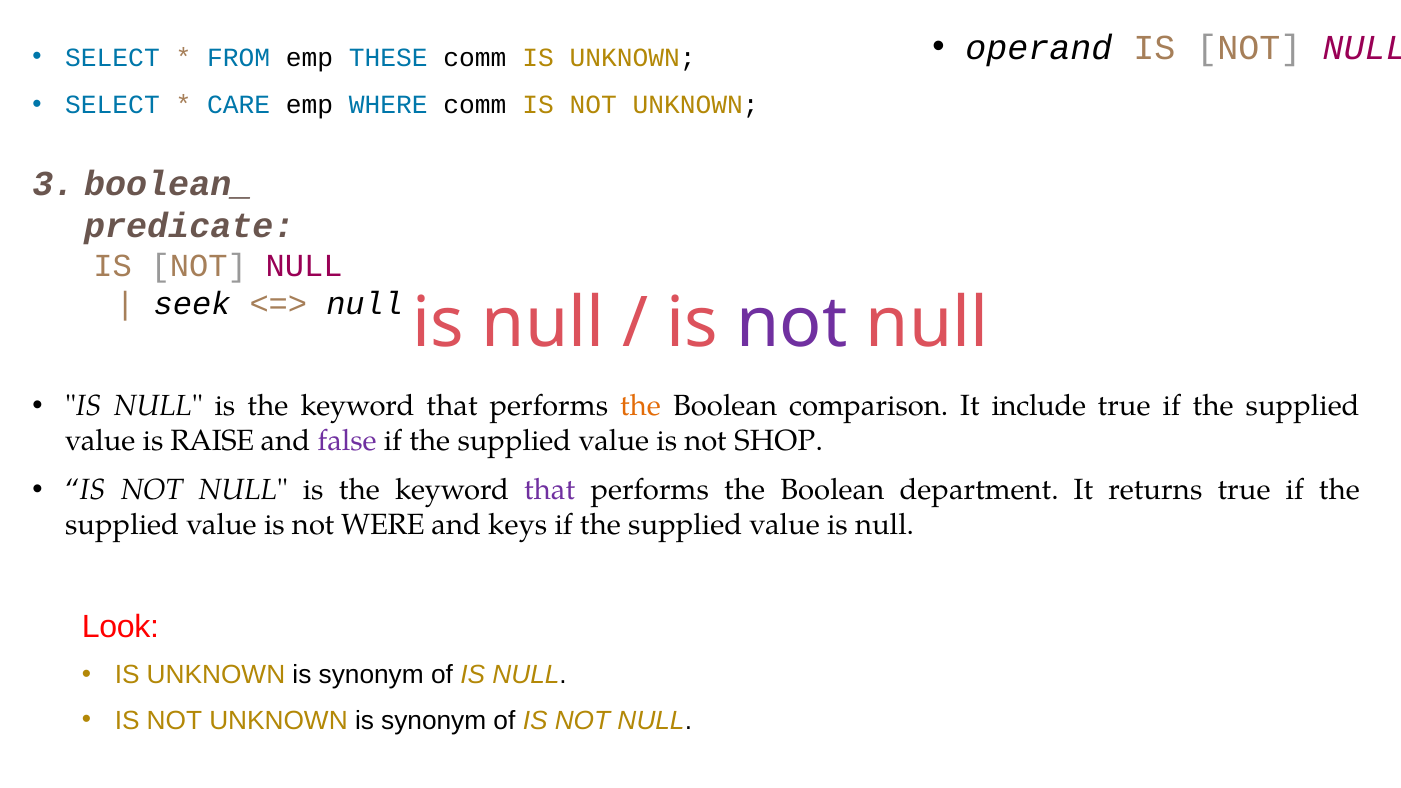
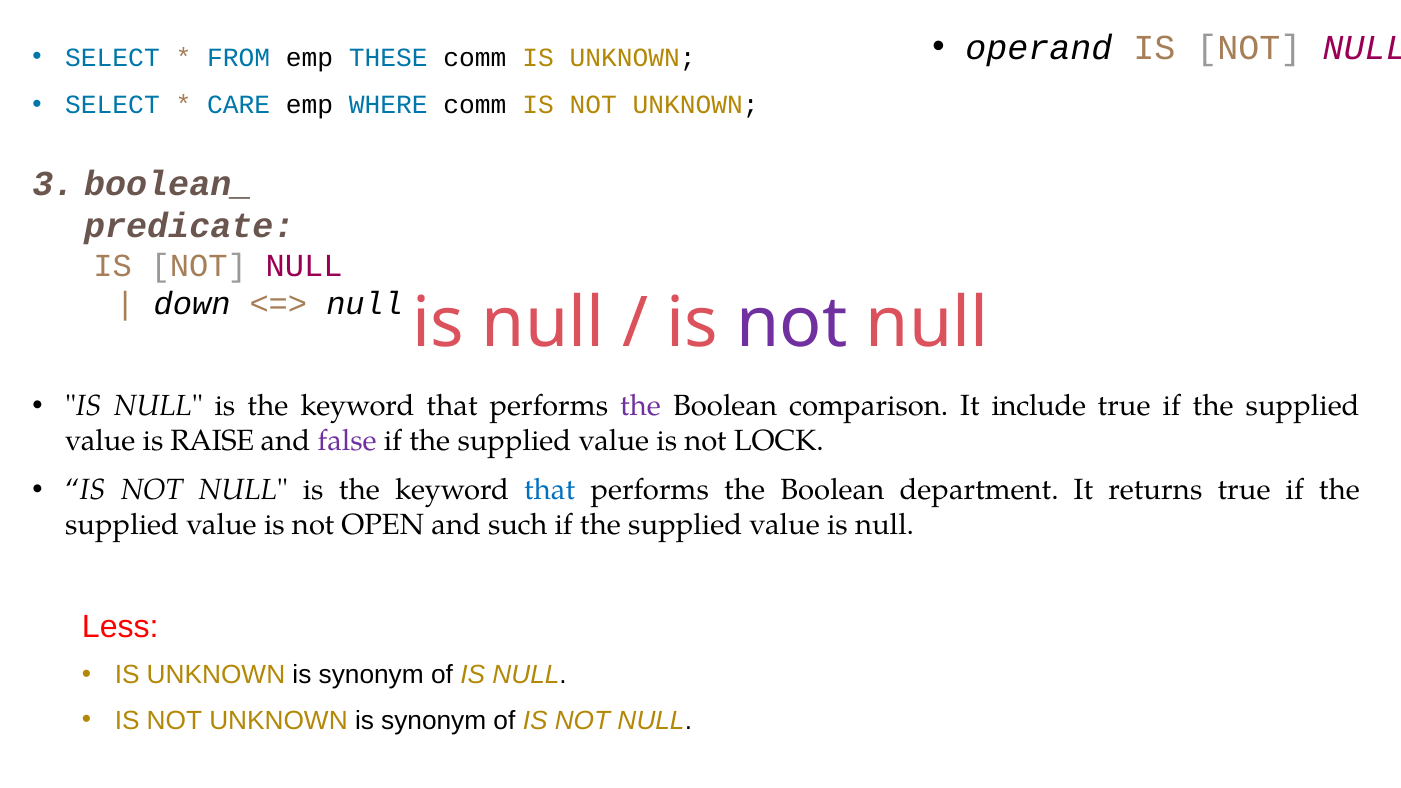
seek: seek -> down
the at (641, 406) colour: orange -> purple
SHOP: SHOP -> LOCK
that at (550, 490) colour: purple -> blue
WERE: WERE -> OPEN
keys: keys -> such
Look: Look -> Less
